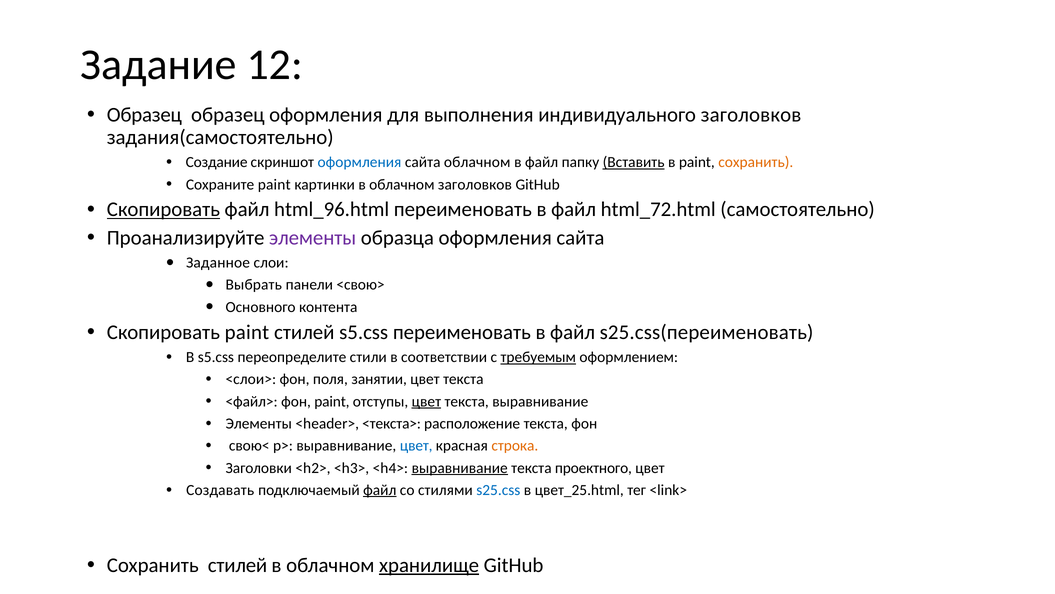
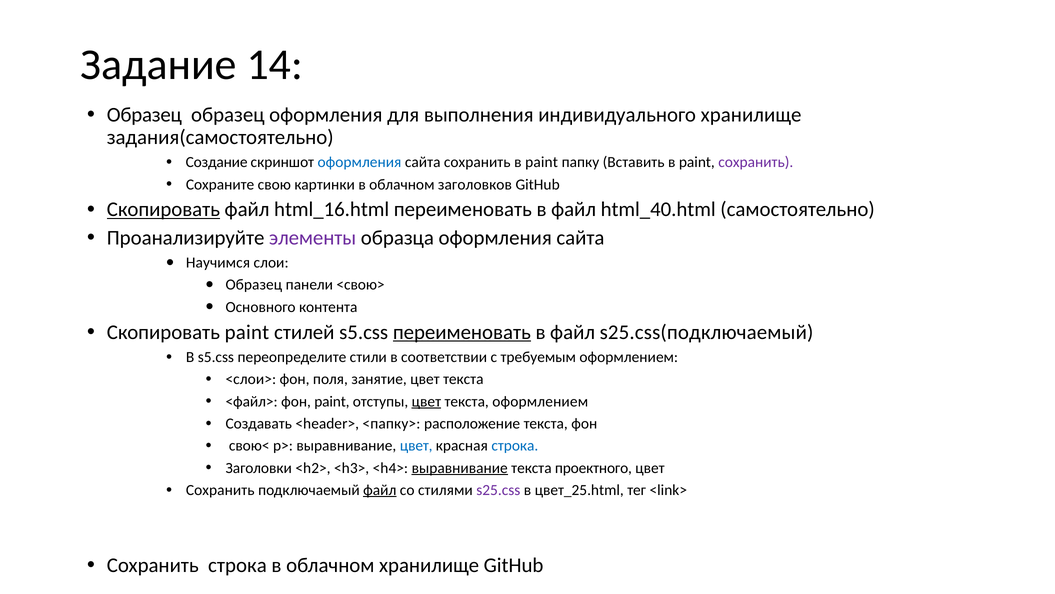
12: 12 -> 14
индивидуального заголовков: заголовков -> хранилище
сайта облачном: облачном -> сохранить
файл at (542, 162): файл -> paint
Вставить underline: present -> none
сохранить at (756, 162) colour: orange -> purple
Сохраните paint: paint -> свою
html_96.html: html_96.html -> html_16.html
html_72.html: html_72.html -> html_40.html
Заданное: Заданное -> Научимся
Выбрать at (254, 285): Выбрать -> Образец
переименовать at (462, 332) underline: none -> present
s25.css(переименовать: s25.css(переименовать -> s25.css(подключаемый
требуемым underline: present -> none
занятии: занятии -> занятие
текста выравнивание: выравнивание -> оформлением
Элементы at (259, 423): Элементы -> Создавать
<текста>: <текста> -> <папку>
строка at (515, 445) colour: orange -> blue
Создавать at (220, 490): Создавать -> Сохранить
s25.css colour: blue -> purple
Сохранить стилей: стилей -> строка
хранилище at (429, 565) underline: present -> none
